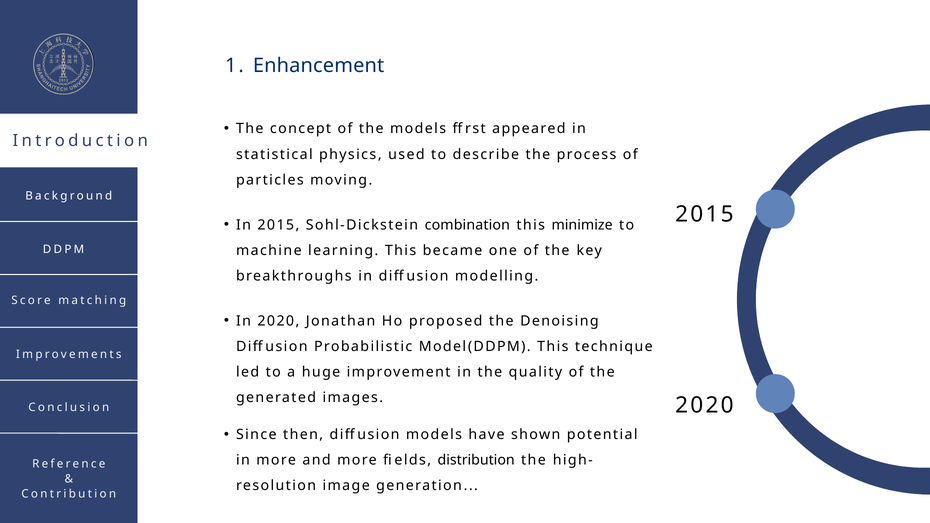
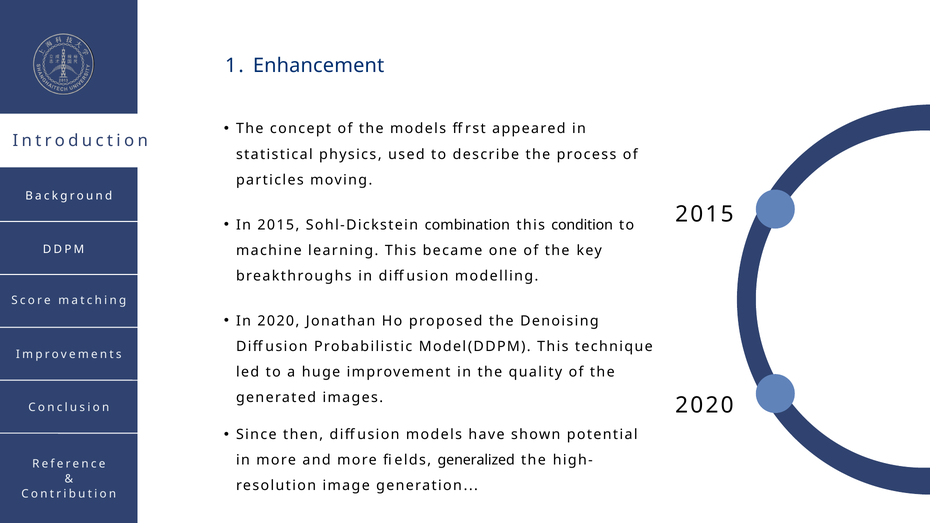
minimize: minimize -> condition
distribution: distribution -> generalized
